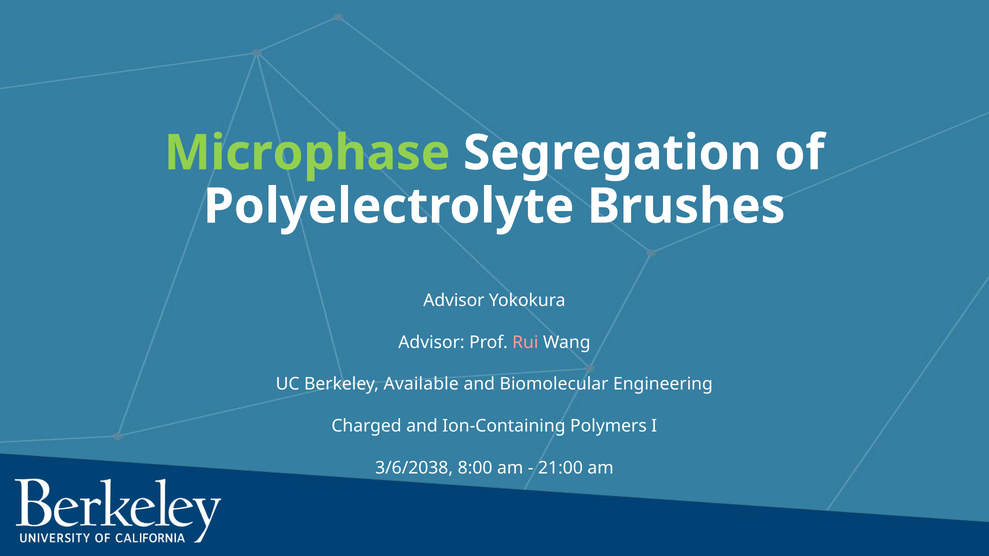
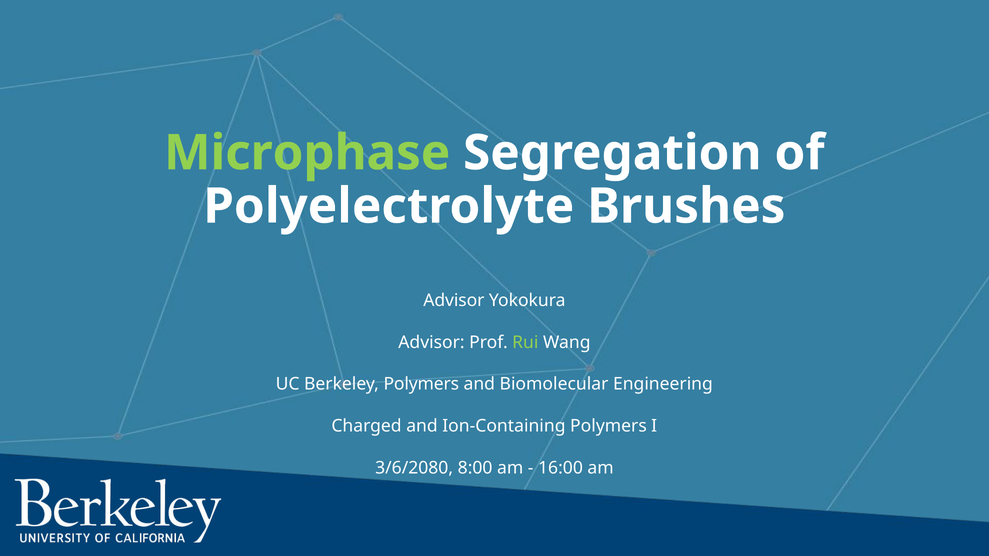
Rui colour: pink -> light green
Berkeley Available: Available -> Polymers
3/6/2038: 3/6/2038 -> 3/6/2080
21:00: 21:00 -> 16:00
